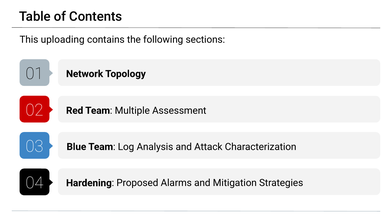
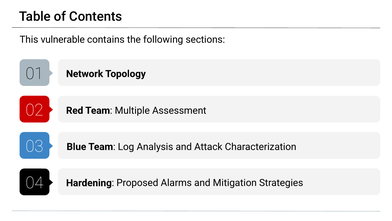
uploading: uploading -> vulnerable
